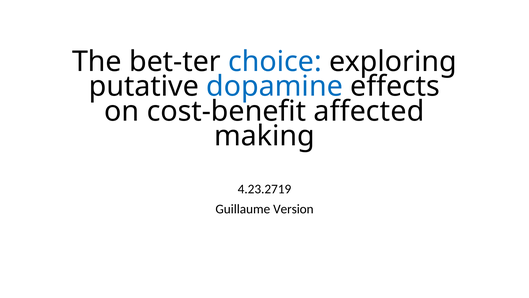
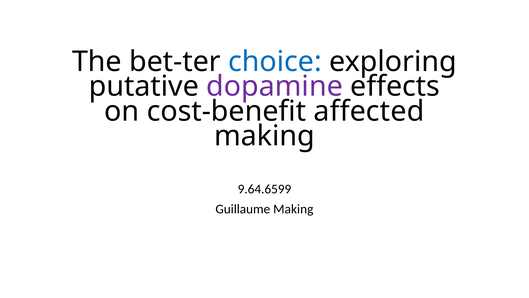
dopamine colour: blue -> purple
4.23.2719: 4.23.2719 -> 9.64.6599
Guillaume Version: Version -> Making
